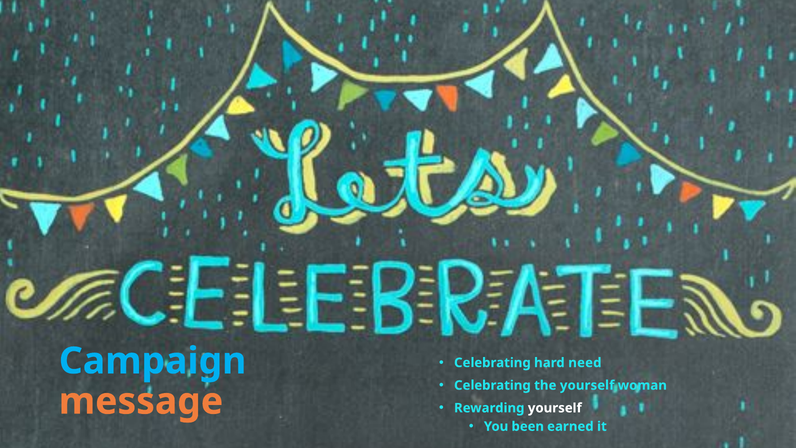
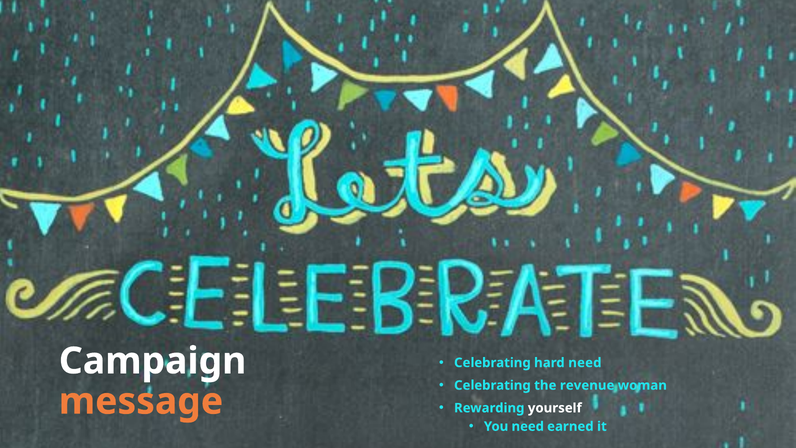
Campaign colour: light blue -> white
the yourself: yourself -> revenue
You been: been -> need
